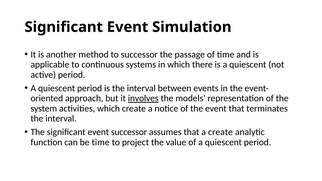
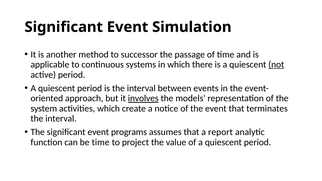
not underline: none -> present
event successor: successor -> programs
a create: create -> report
